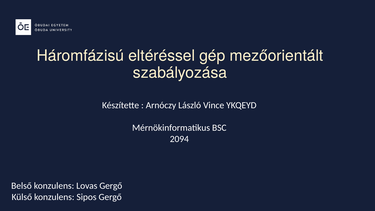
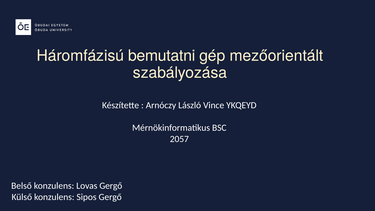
eltéréssel: eltéréssel -> bemutatni
2094: 2094 -> 2057
